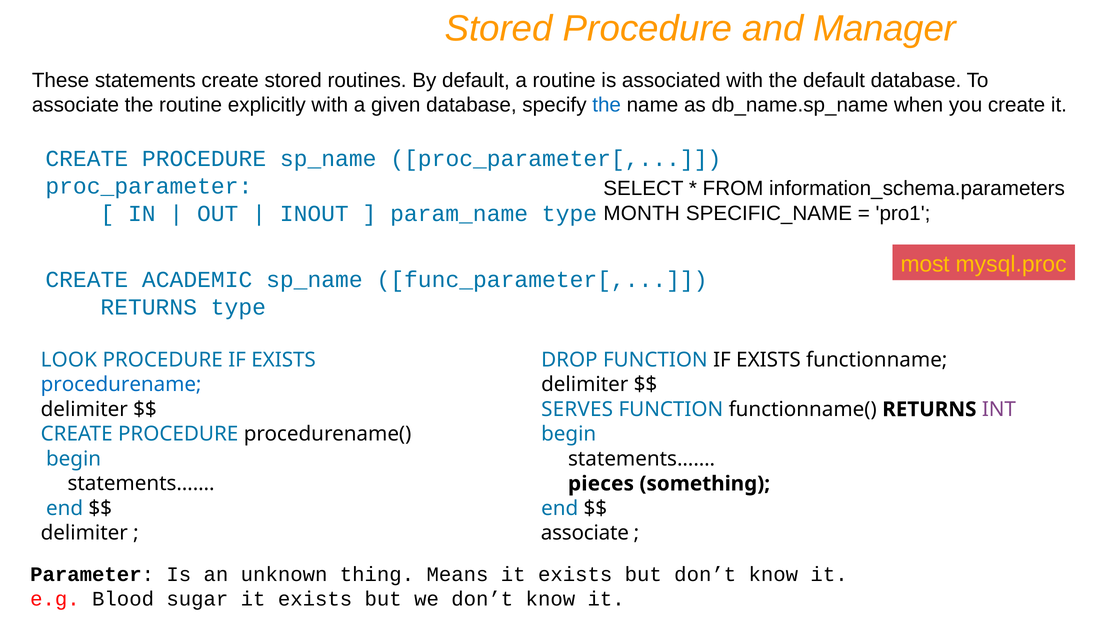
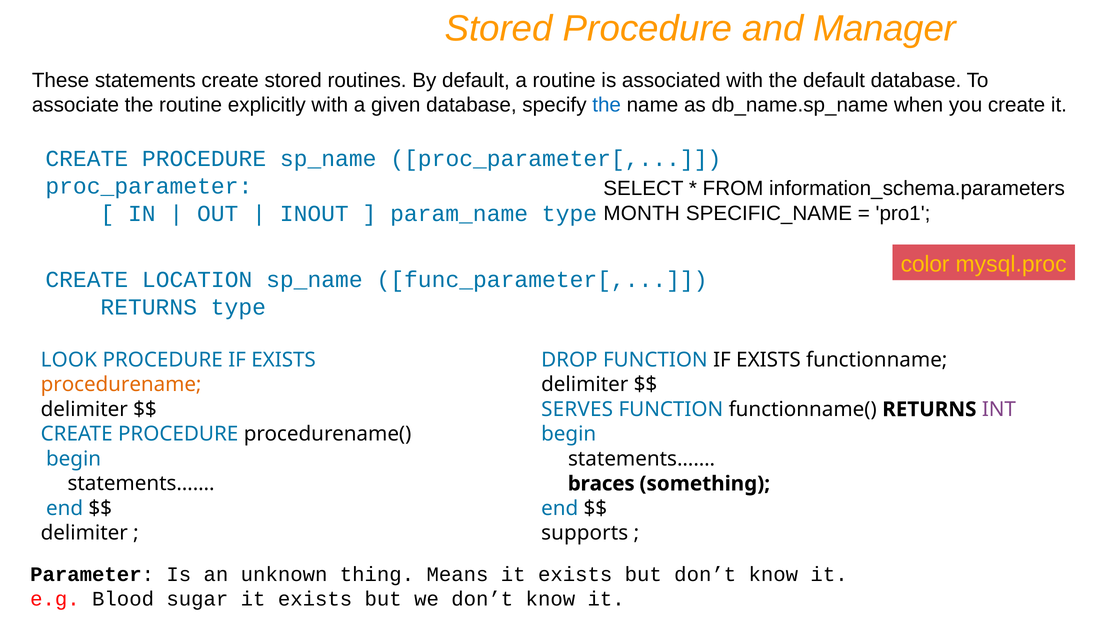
most: most -> color
ACADEMIC: ACADEMIC -> LOCATION
procedurename colour: blue -> orange
pieces: pieces -> braces
associate at (585, 533): associate -> supports
